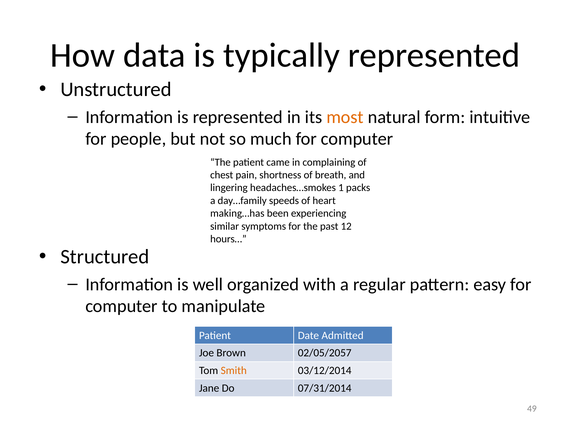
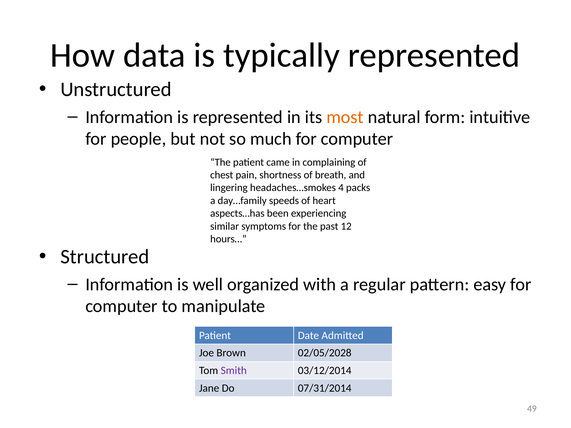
1: 1 -> 4
making…has: making…has -> aspects…has
02/05/2057: 02/05/2057 -> 02/05/2028
Smith colour: orange -> purple
